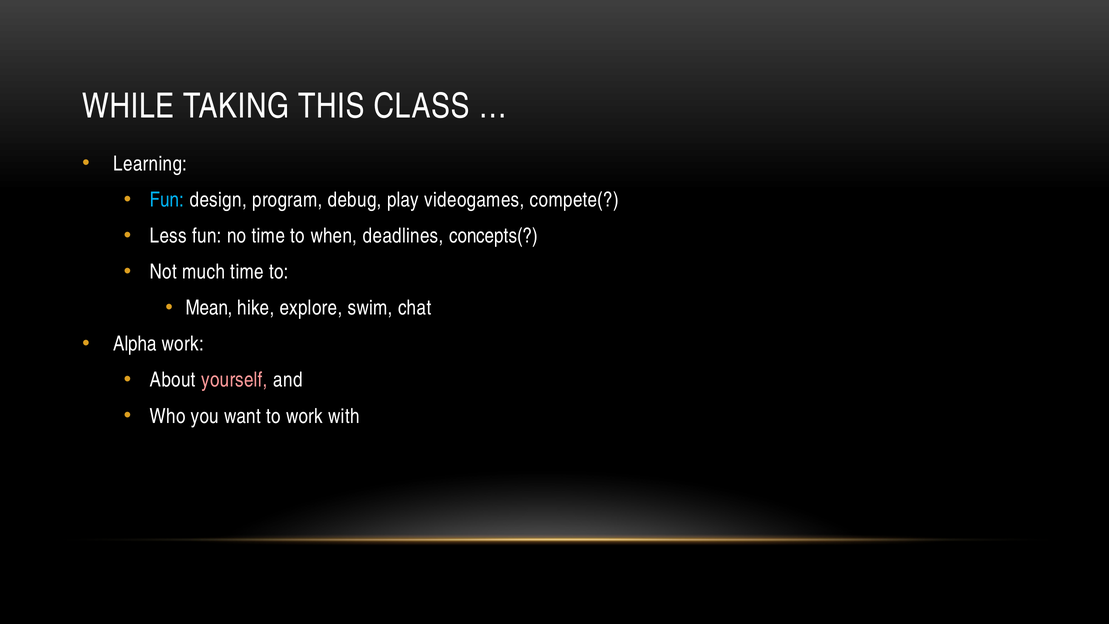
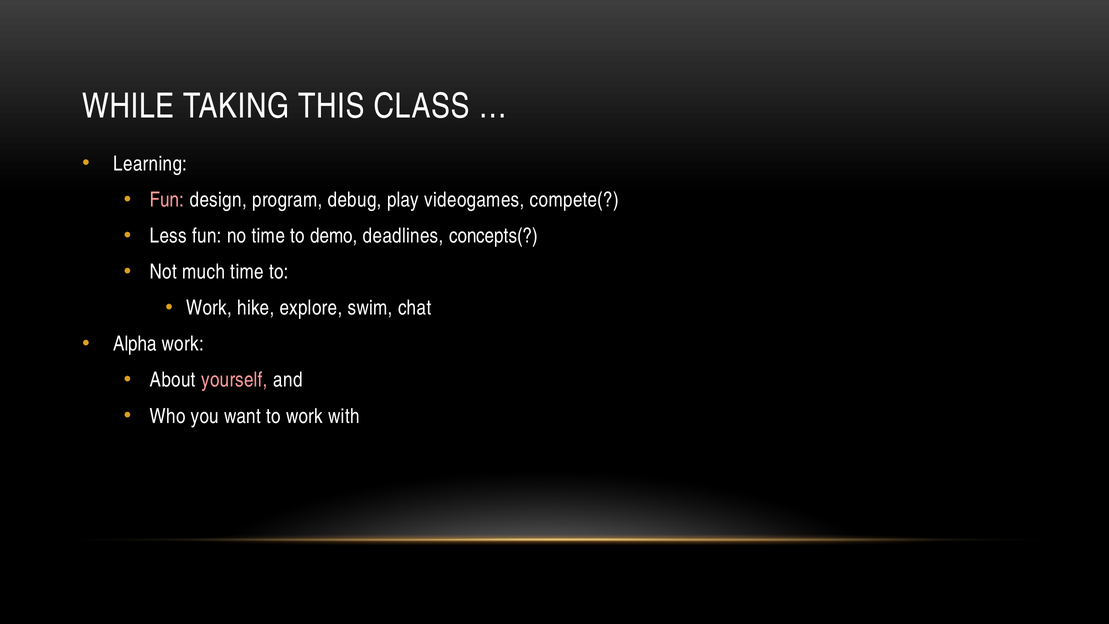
Fun at (167, 200) colour: light blue -> pink
when: when -> demo
Mean at (209, 308): Mean -> Work
